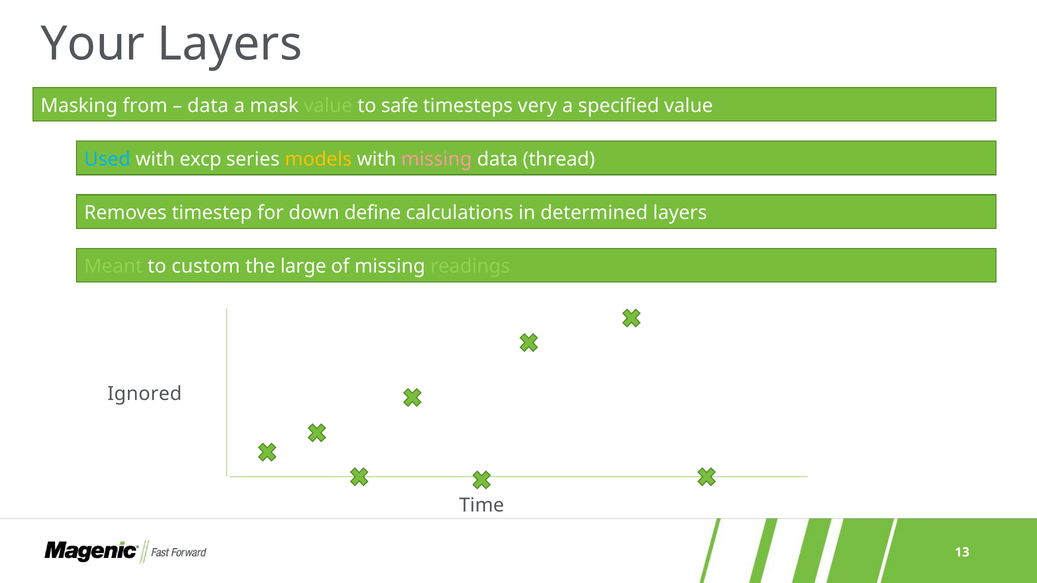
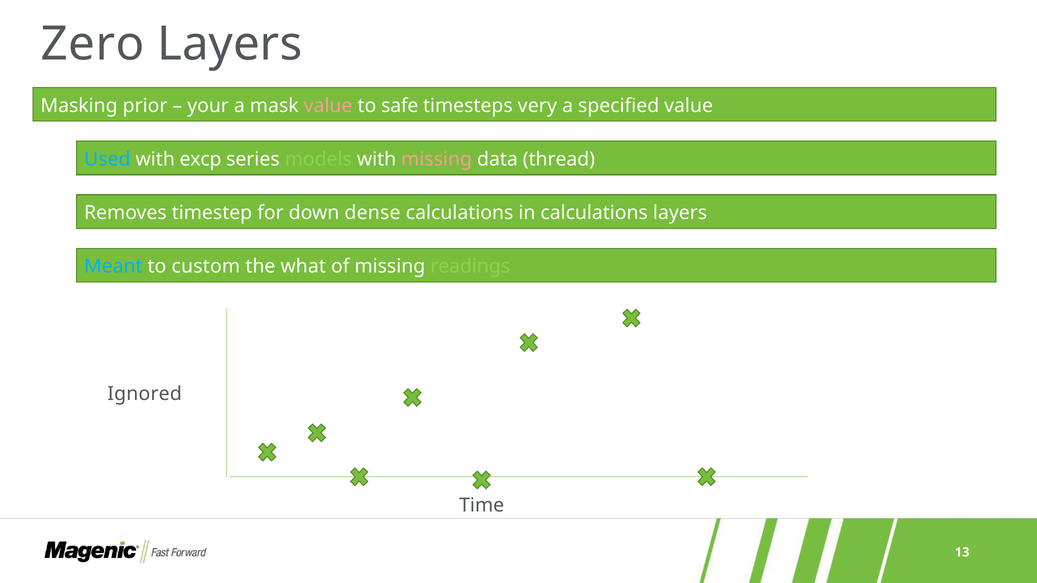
Your: Your -> Zero
from: from -> prior
data at (208, 106): data -> your
value at (328, 106) colour: light green -> pink
models colour: yellow -> light green
define: define -> dense
in determined: determined -> calculations
Meant colour: light green -> light blue
large: large -> what
